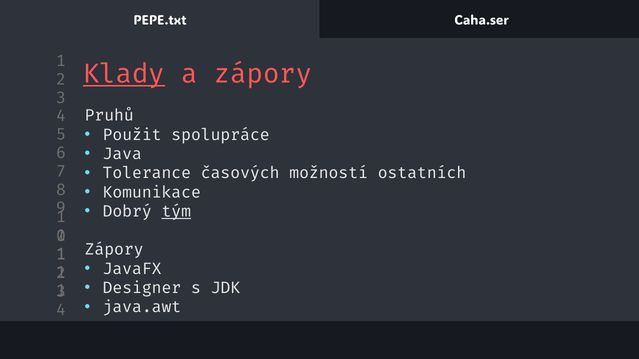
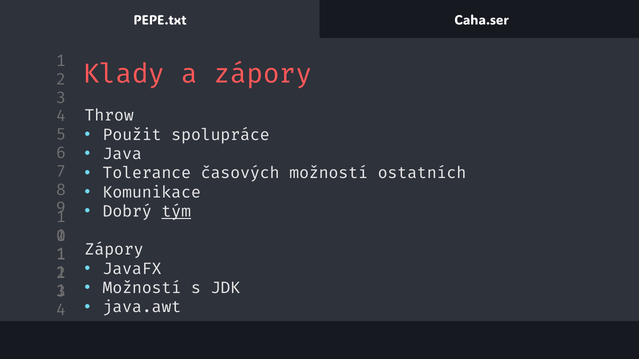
Klady underline: present -> none
Pruhů: Pruhů -> Throw
Designer at (142, 288): Designer -> Možností
